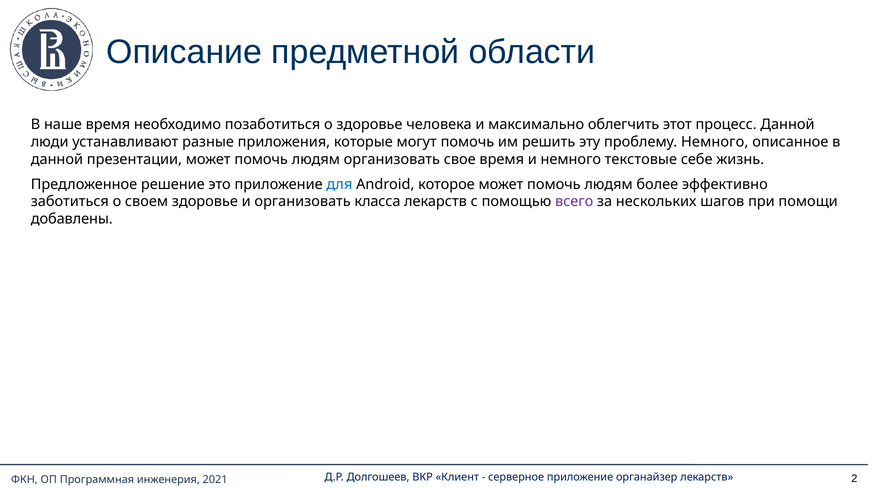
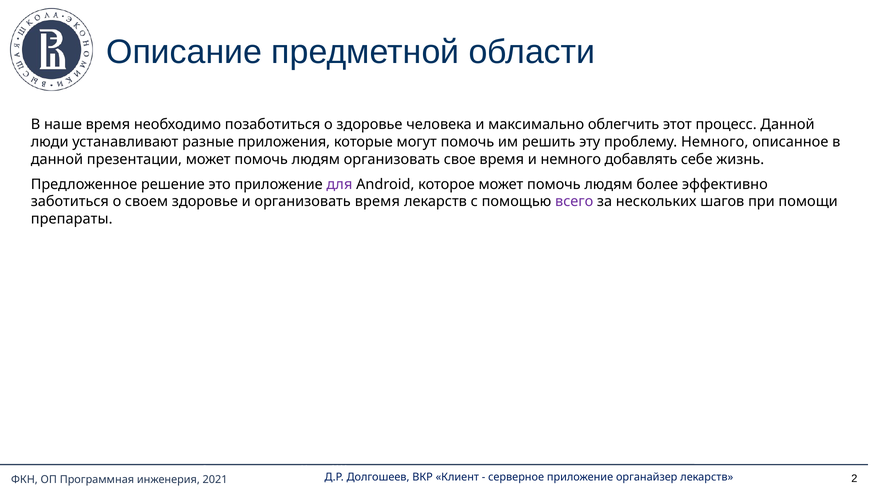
текстовые: текстовые -> добавлять
для colour: blue -> purple
организовать класса: класса -> время
добавлены: добавлены -> препараты
